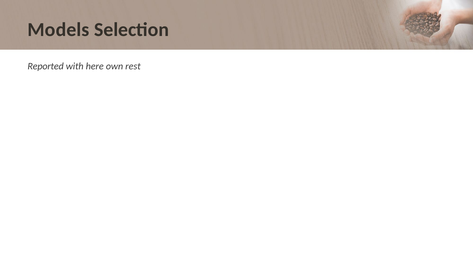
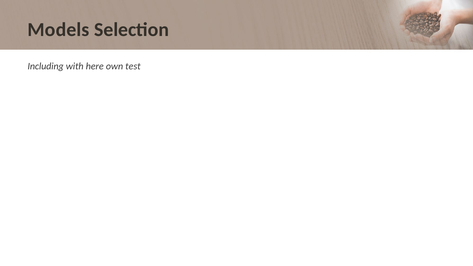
Reported: Reported -> Including
rest: rest -> test
